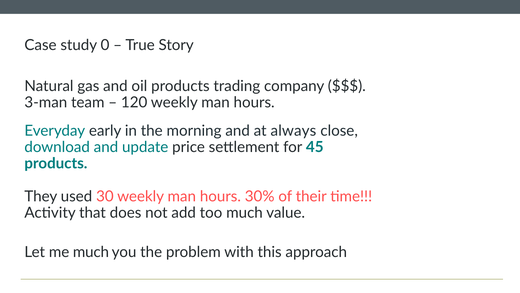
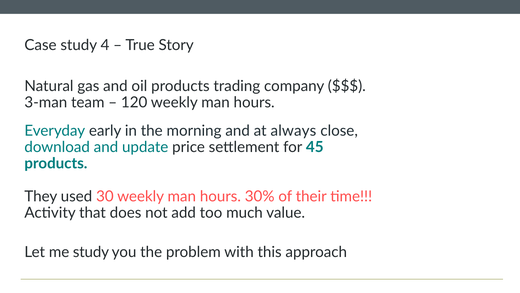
0: 0 -> 4
me much: much -> study
